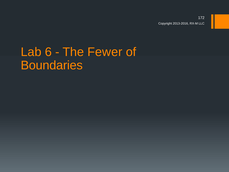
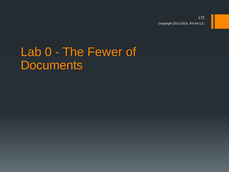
6: 6 -> 0
Boundaries: Boundaries -> Documents
